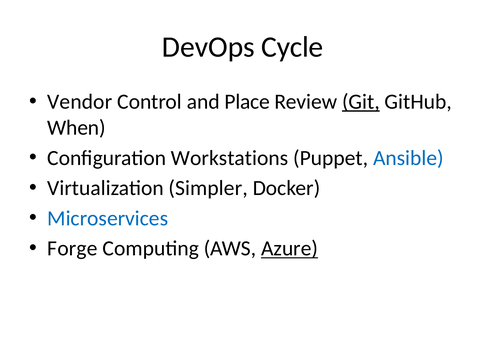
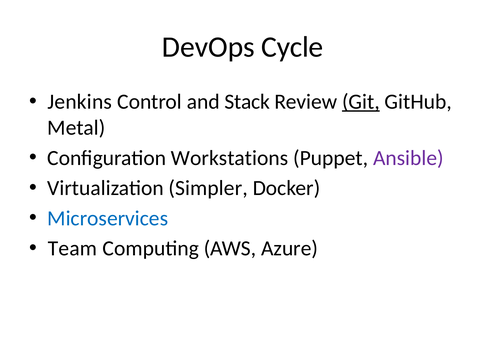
Vendor: Vendor -> Jenkins
Place: Place -> Stack
When: When -> Metal
Ansible colour: blue -> purple
Forge: Forge -> Team
Azure underline: present -> none
